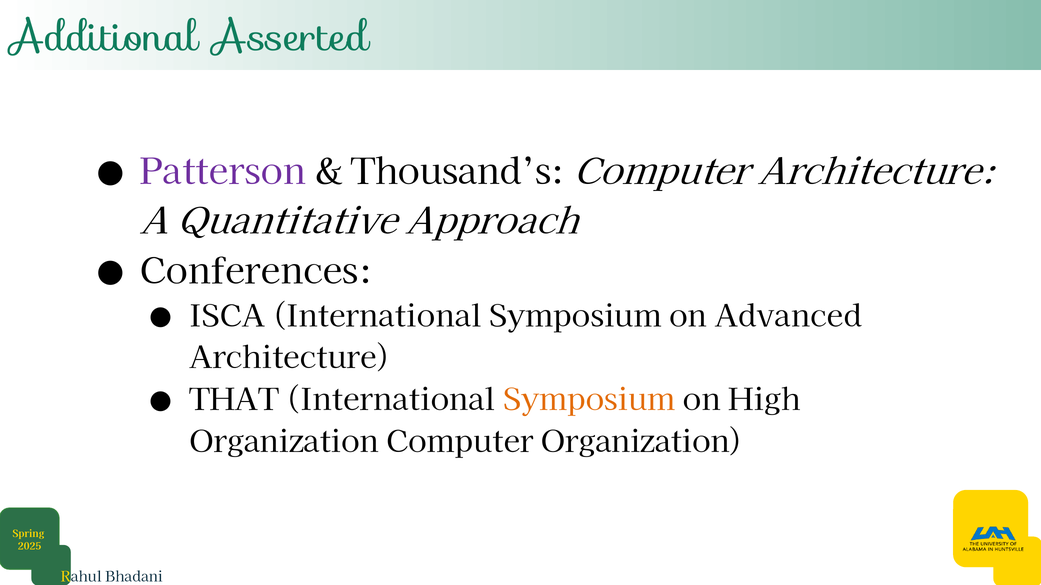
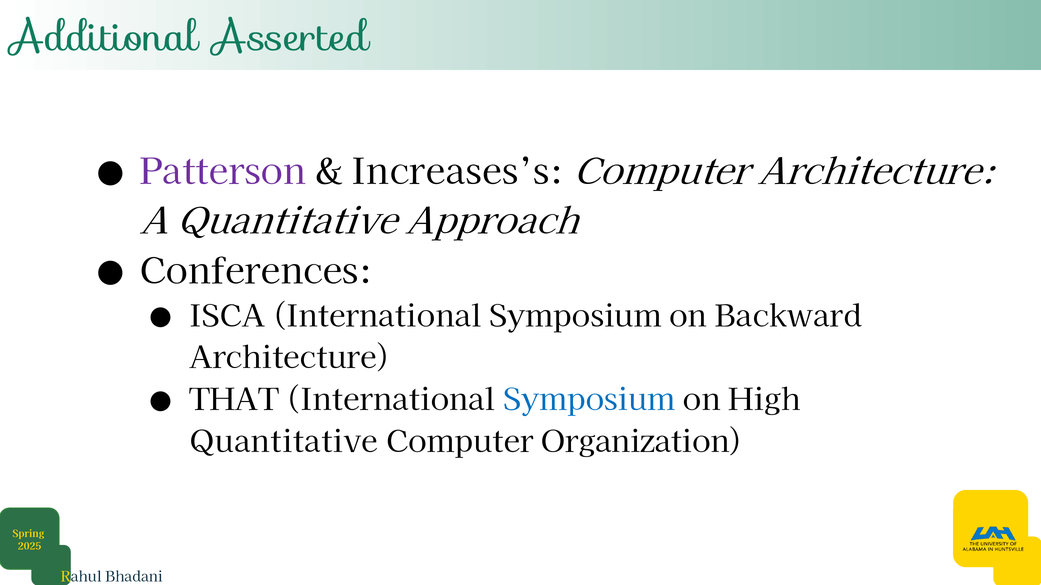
Thousand’s: Thousand’s -> Increases’s
Advanced: Advanced -> Backward
Symposium at (589, 401) colour: orange -> blue
Organization at (284, 443): Organization -> Quantitative
